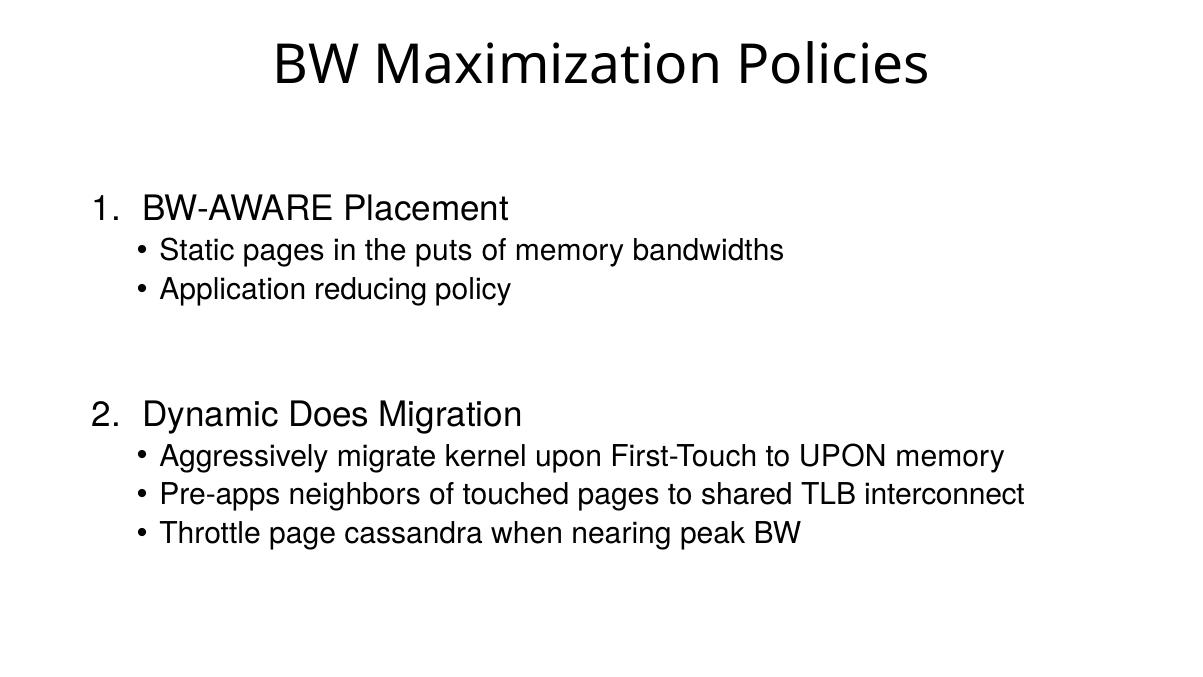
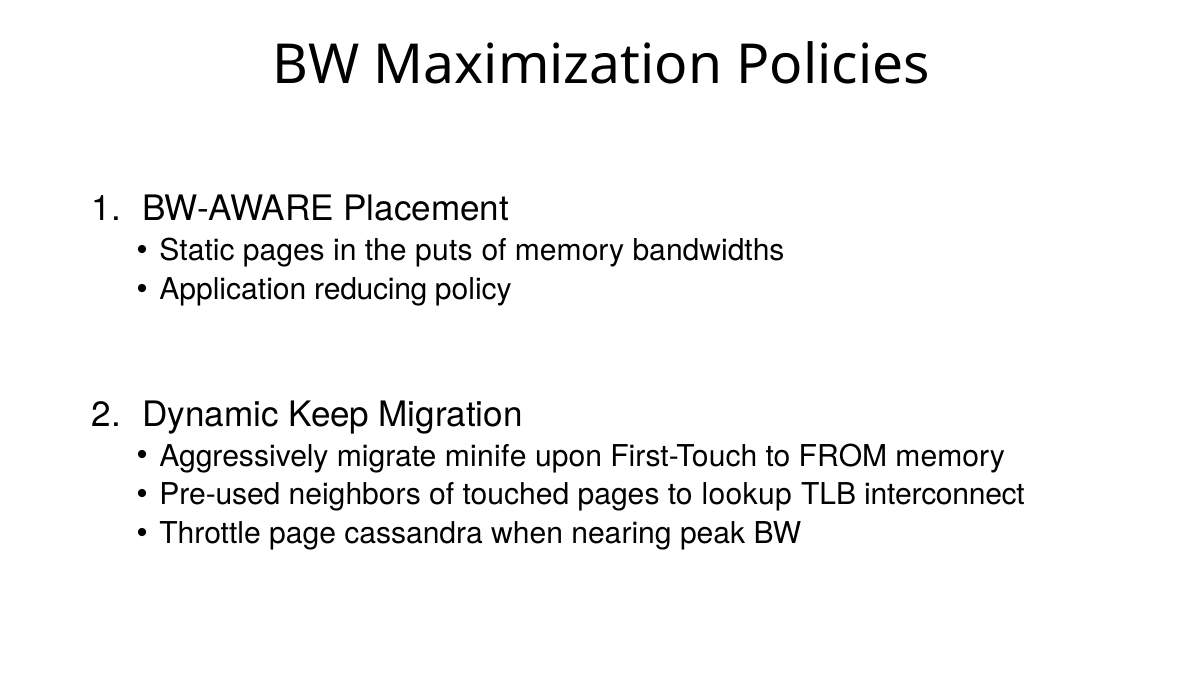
Does: Does -> Keep
kernel: kernel -> minife
to UPON: UPON -> FROM
Pre-apps: Pre-apps -> Pre-used
shared: shared -> lookup
